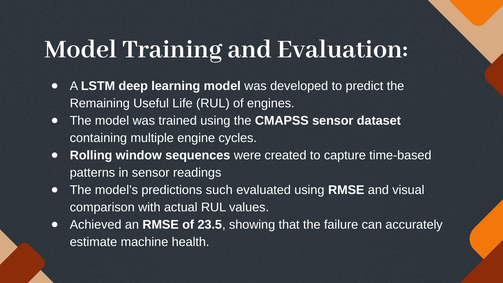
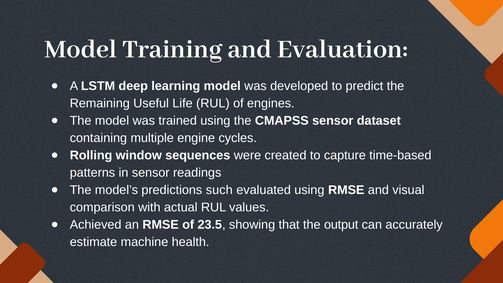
failure: failure -> output
